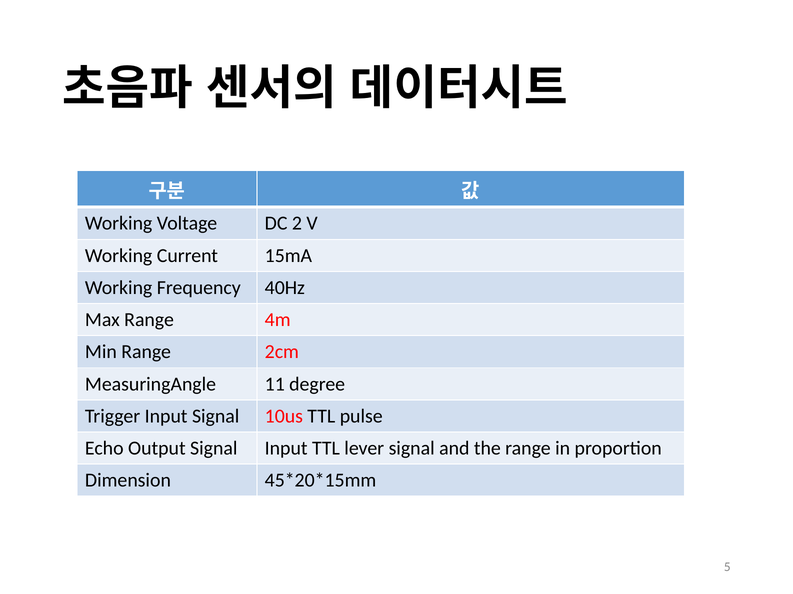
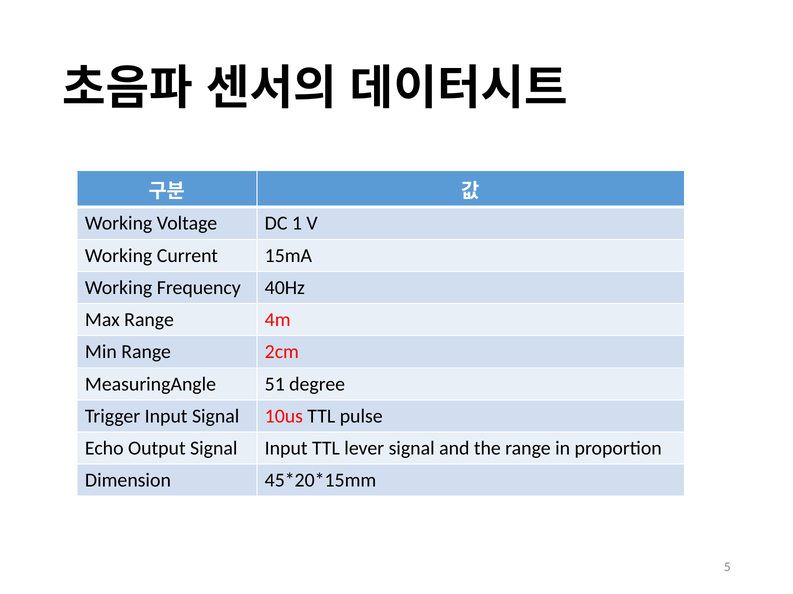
2: 2 -> 1
11: 11 -> 51
